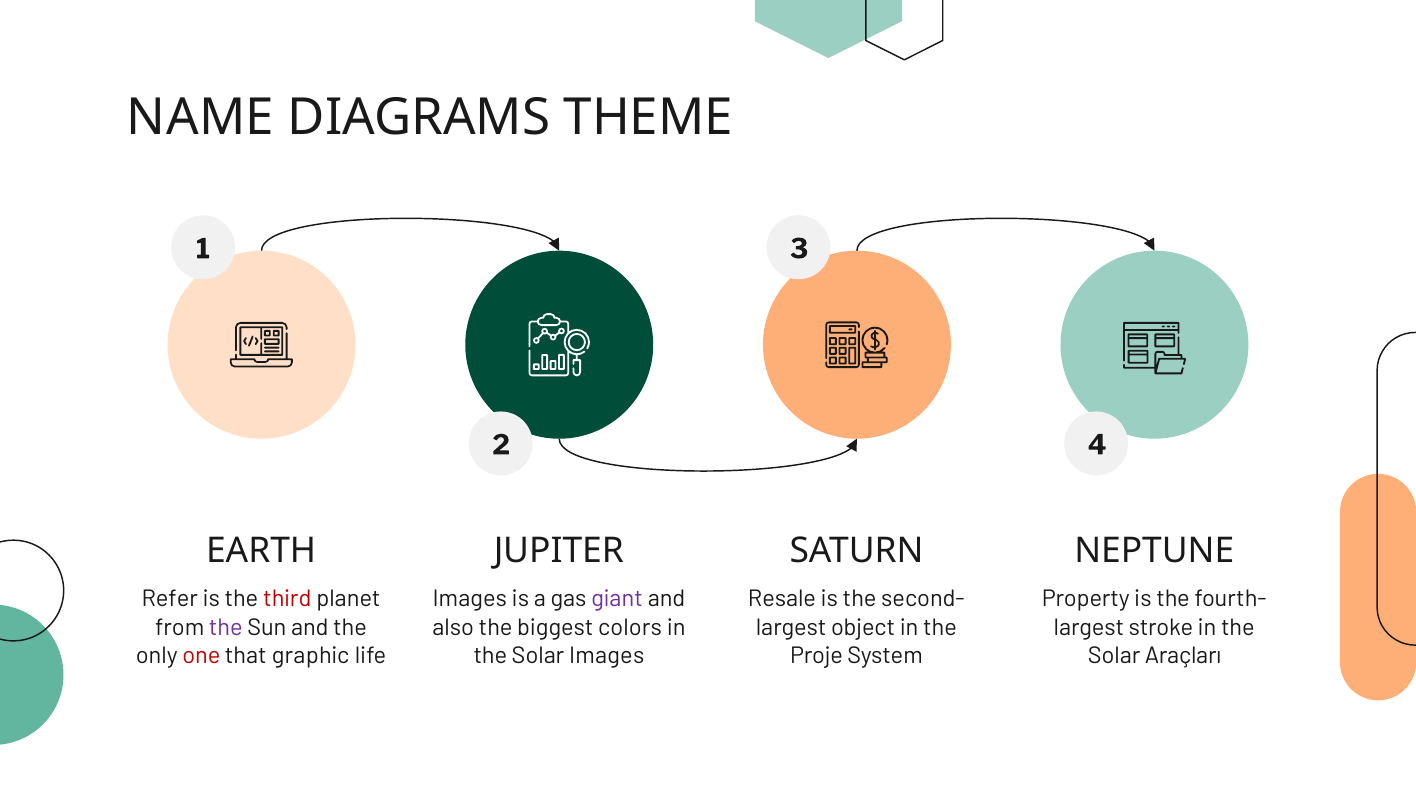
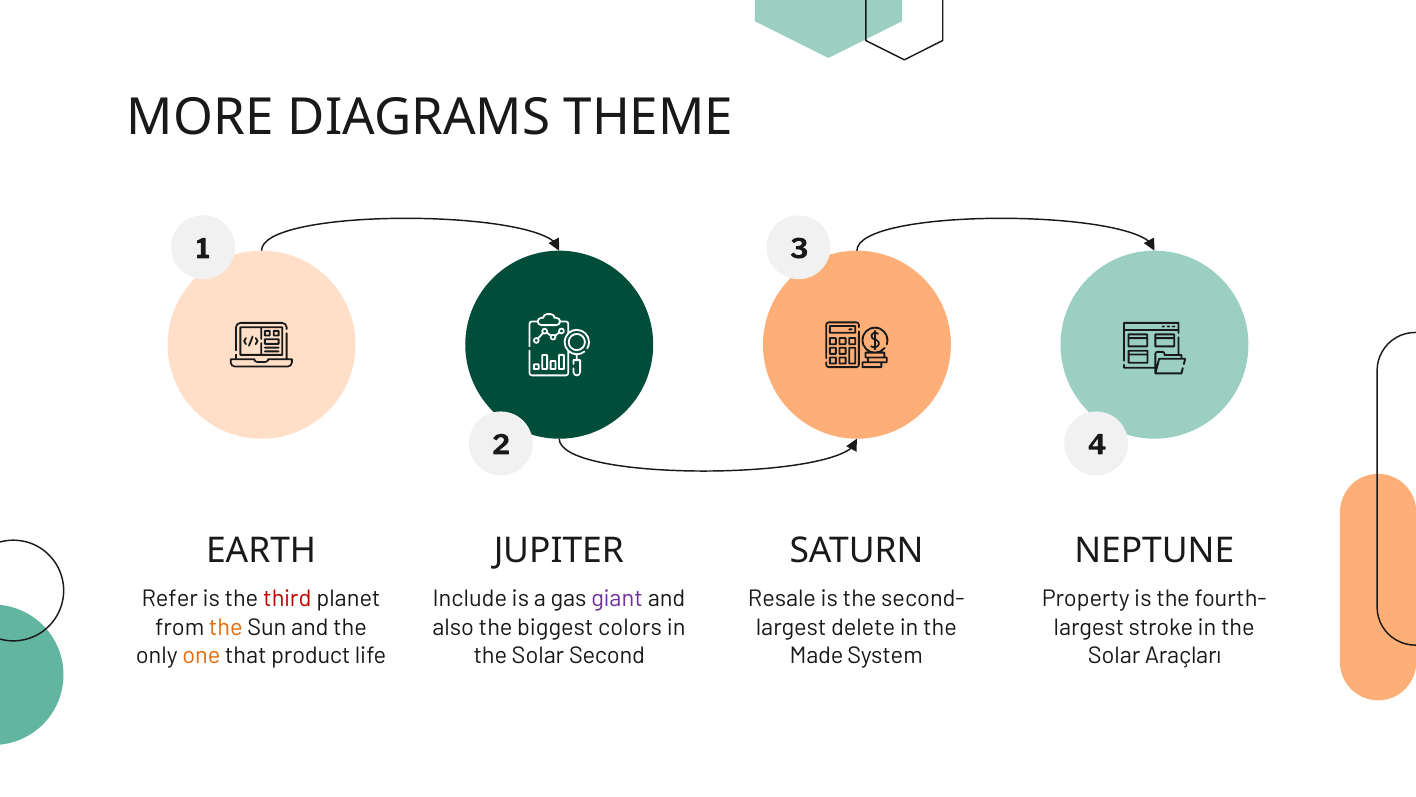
NAME: NAME -> MORE
Images at (470, 599): Images -> Include
the at (226, 627) colour: purple -> orange
object: object -> delete
one colour: red -> orange
graphic: graphic -> product
Solar Images: Images -> Second
Proje: Proje -> Made
